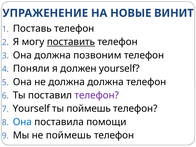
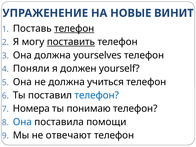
телефон at (74, 29) underline: none -> present
позвоним: позвоним -> yourselves
должна должна: должна -> учиться
телефон at (97, 95) colour: purple -> blue
Yourself at (31, 109): Yourself -> Номера
ты поймешь: поймешь -> понимаю
не поймешь: поймешь -> отвечают
